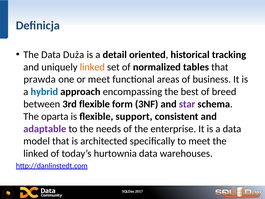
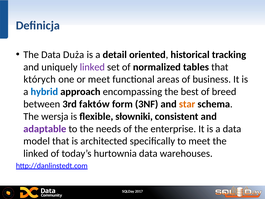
linked at (92, 67) colour: orange -> purple
prawda: prawda -> których
3rd flexible: flexible -> faktów
star colour: purple -> orange
oparta: oparta -> wersja
support: support -> słowniki
